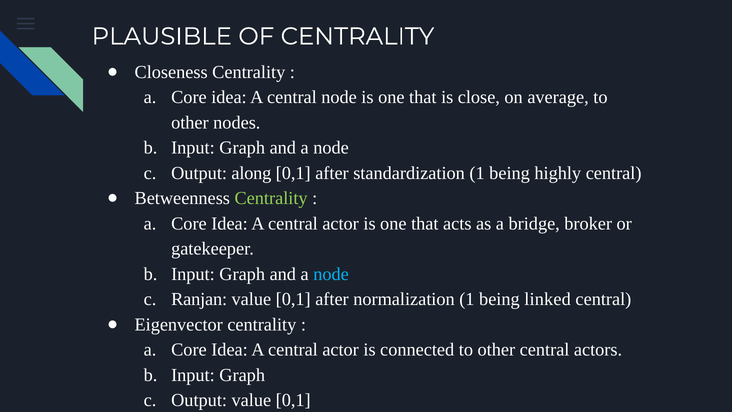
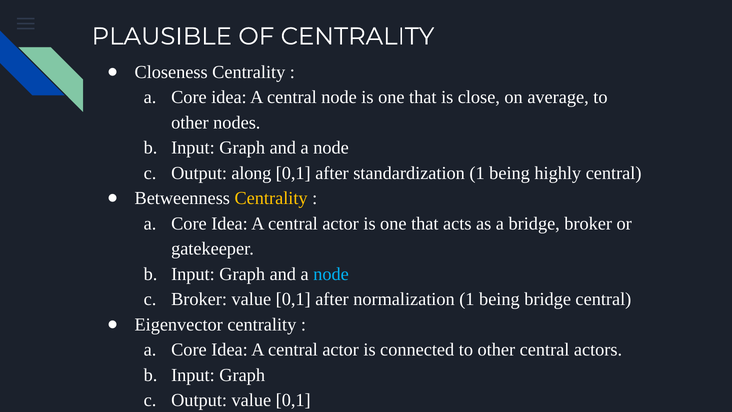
Centrality at (271, 198) colour: light green -> yellow
Ranjan at (199, 299): Ranjan -> Broker
being linked: linked -> bridge
